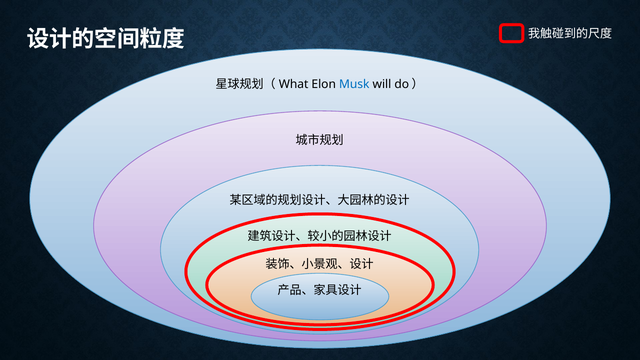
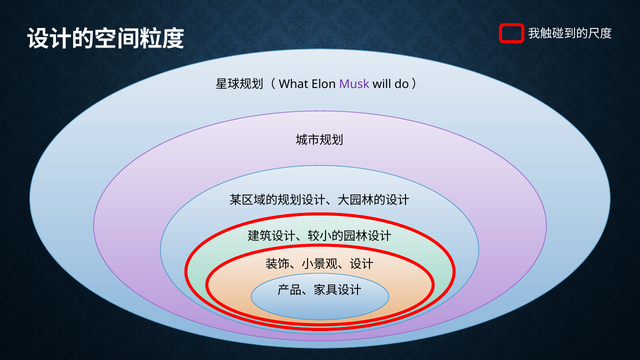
Musk colour: blue -> purple
